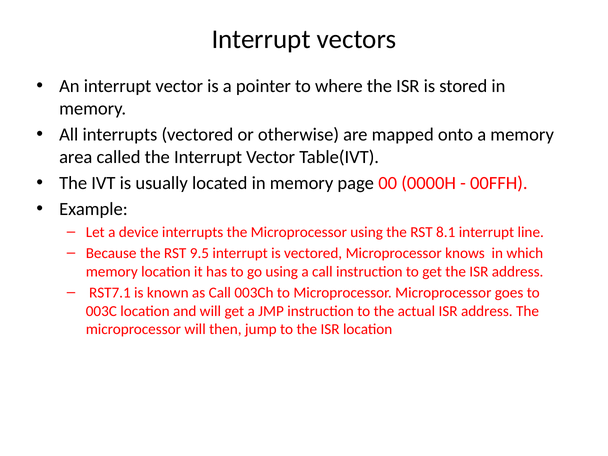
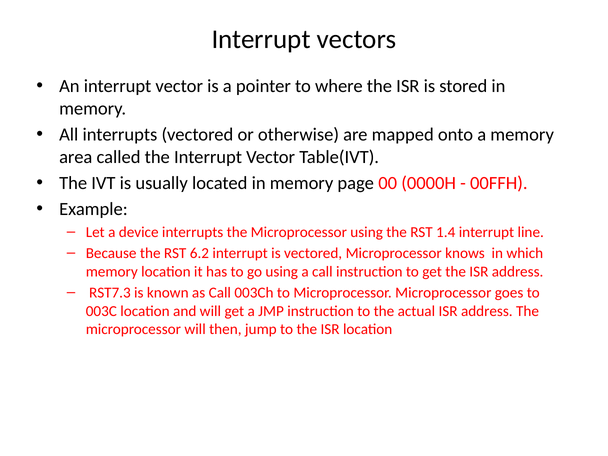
8.1: 8.1 -> 1.4
9.5: 9.5 -> 6.2
RST7.1: RST7.1 -> RST7.3
